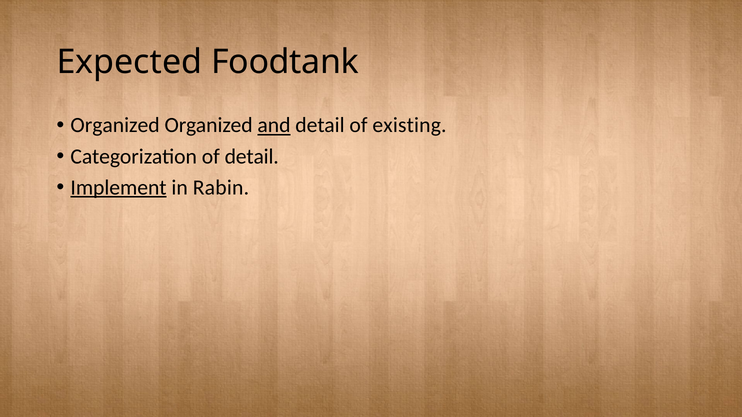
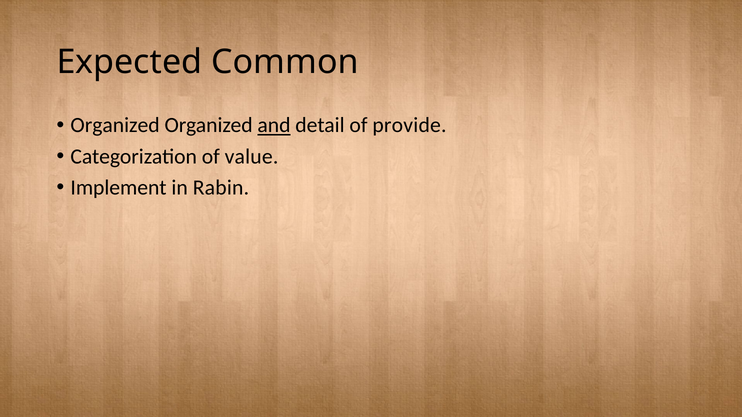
Foodtank: Foodtank -> Common
existing: existing -> provide
of detail: detail -> value
Implement underline: present -> none
